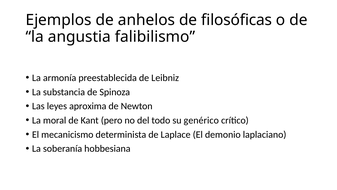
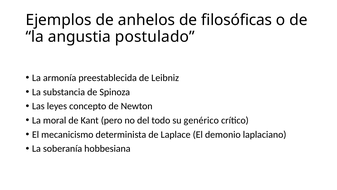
falibilismo: falibilismo -> postulado
aproxima: aproxima -> concepto
